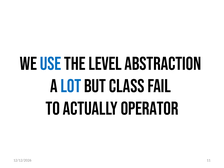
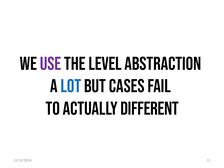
USE colour: blue -> purple
CLASS: CLASS -> CASES
OPERATOR: OPERATOR -> DIFFERENT
